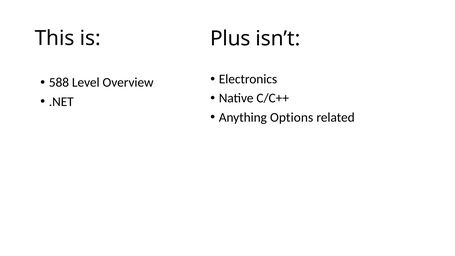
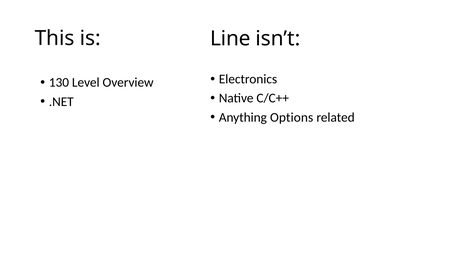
Plus: Plus -> Line
588: 588 -> 130
